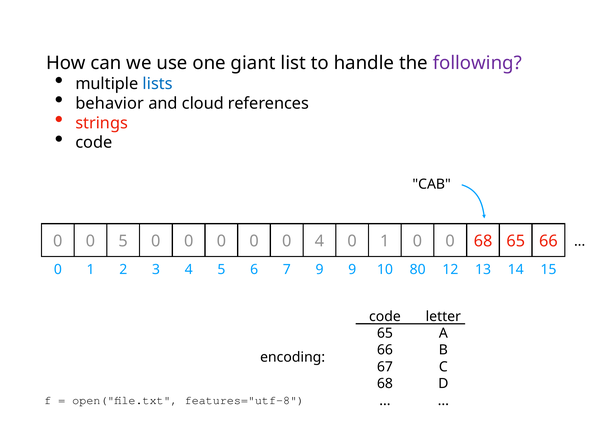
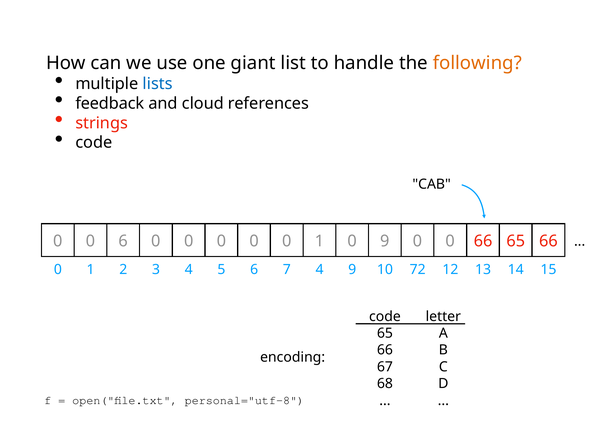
following colour: purple -> orange
behavior: behavior -> feedback
0 5: 5 -> 6
0 4: 4 -> 1
0 1: 1 -> 9
0 68: 68 -> 66
1 9: 9 -> 4
80: 80 -> 72
features="utf-8: features="utf-8 -> personal="utf-8
